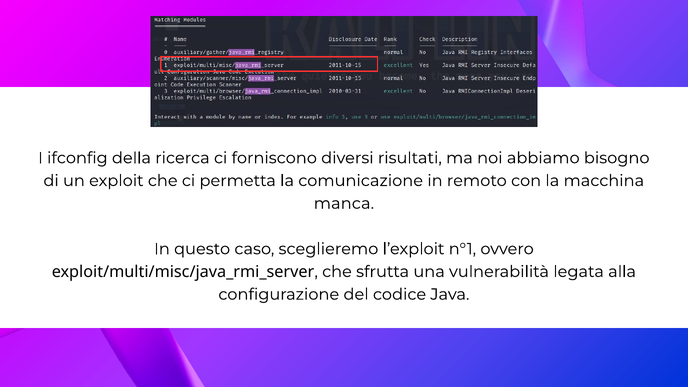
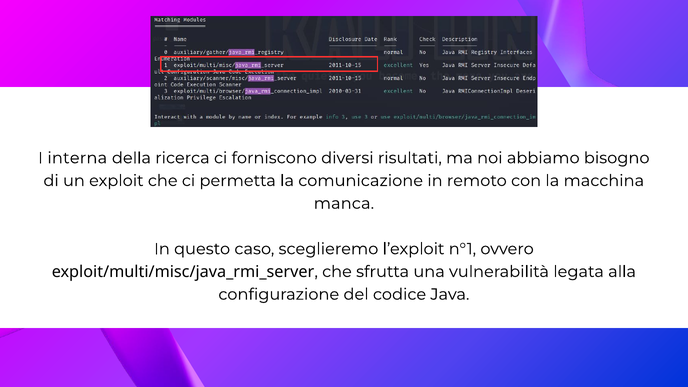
ifconfig: ifconfig -> interna
